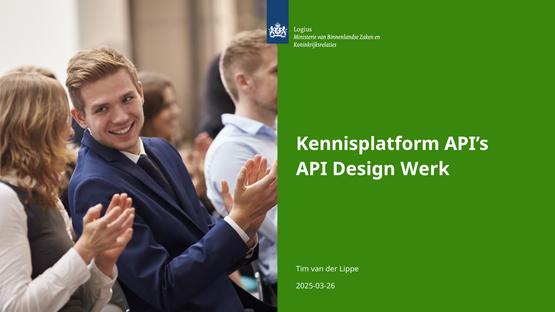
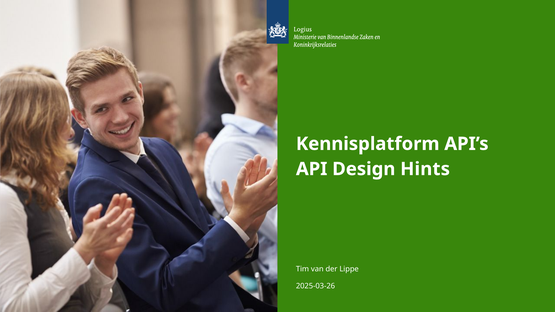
Werk: Werk -> Hints
